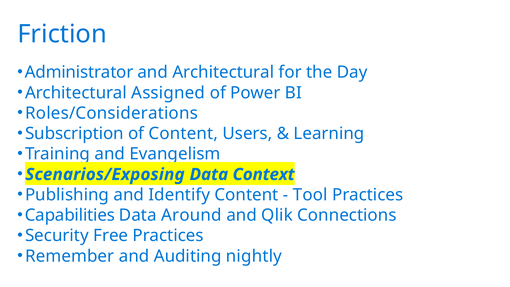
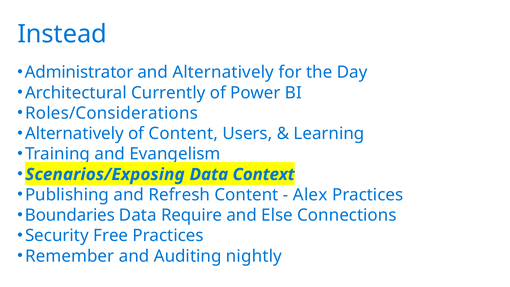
Friction: Friction -> Instead
and Architectural: Architectural -> Alternatively
Assigned: Assigned -> Currently
Subscription at (74, 134): Subscription -> Alternatively
Identify: Identify -> Refresh
Tool: Tool -> Alex
Capabilities: Capabilities -> Boundaries
Around: Around -> Require
Qlik: Qlik -> Else
